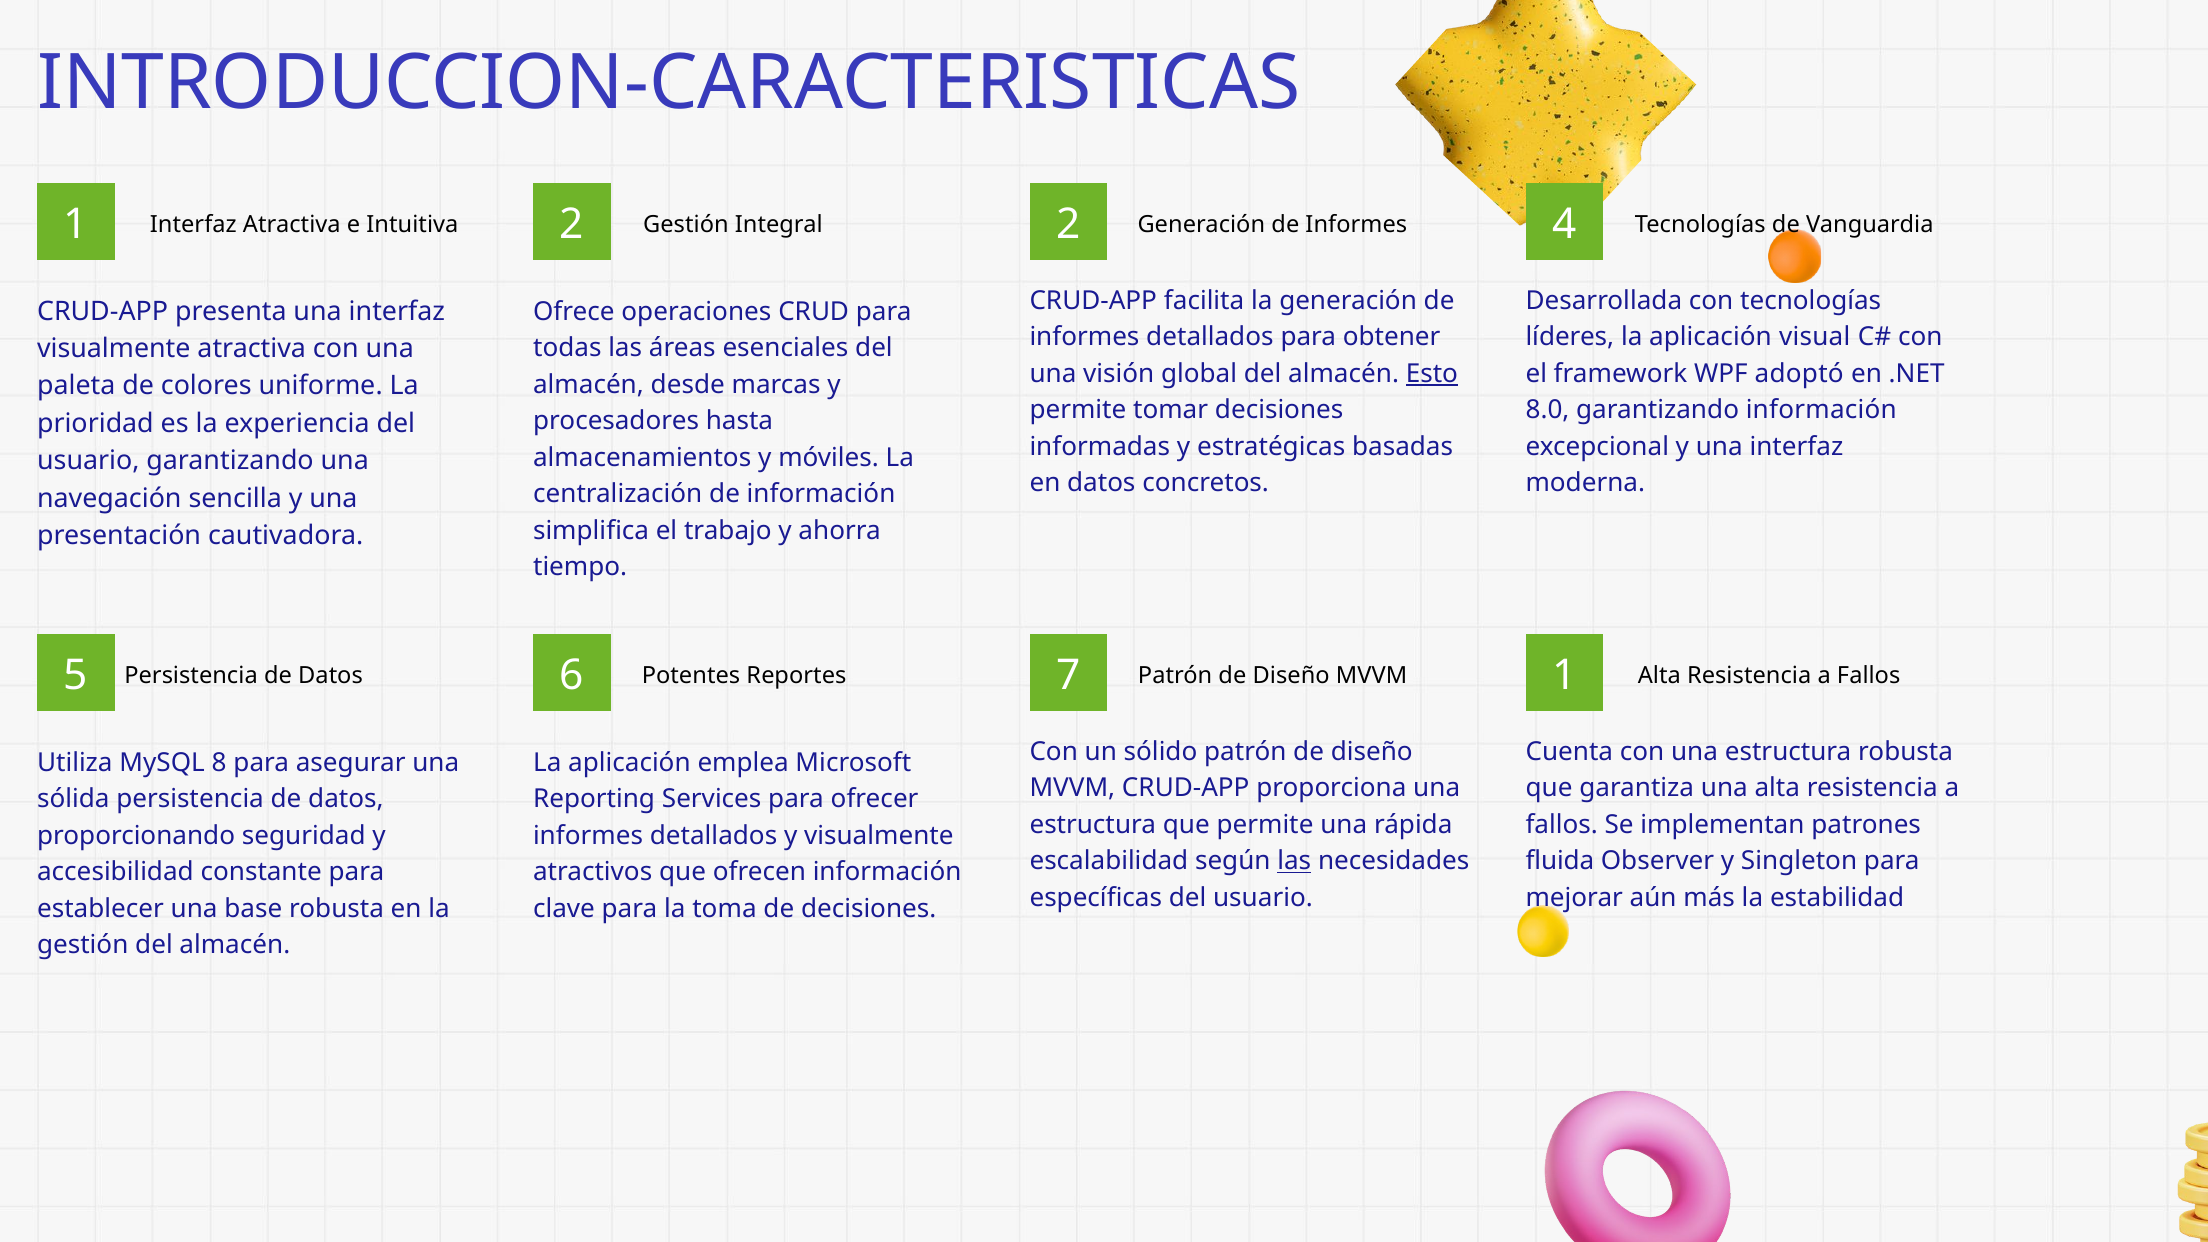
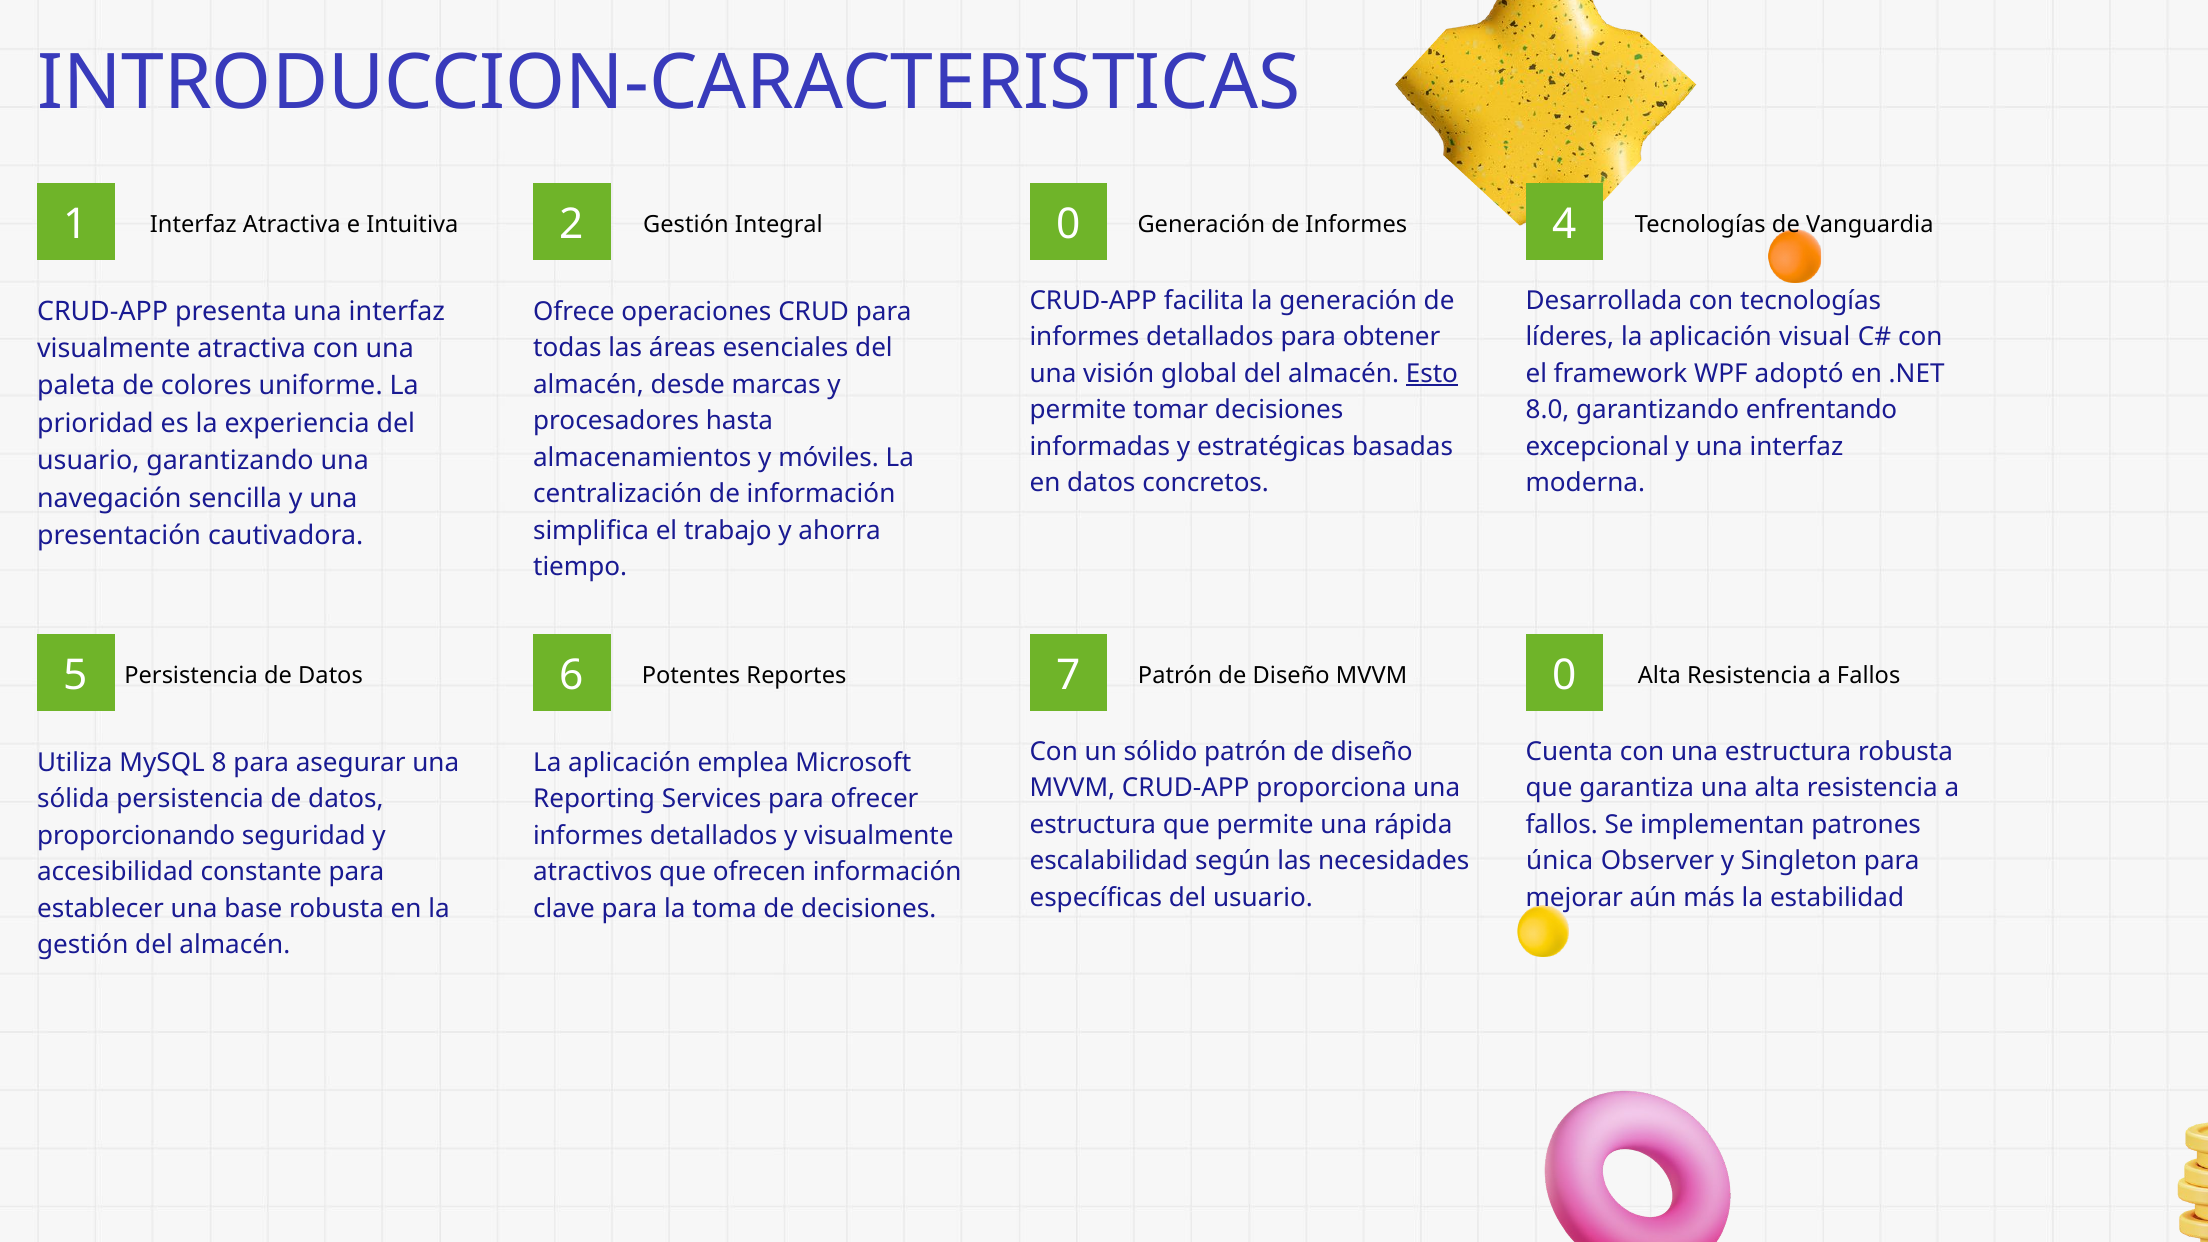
1 2: 2 -> 0
garantizando información: información -> enfrentando
6 1: 1 -> 0
las at (1294, 861) underline: present -> none
fluida: fluida -> única
